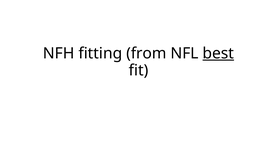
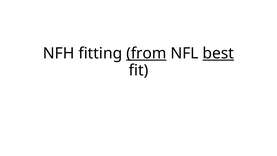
from underline: none -> present
